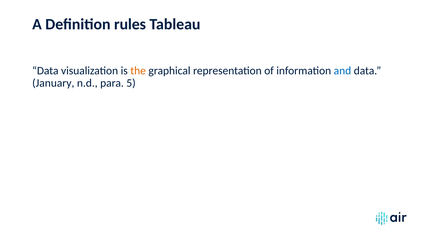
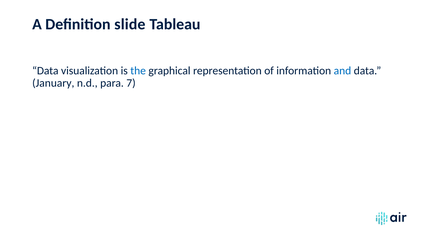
rules: rules -> slide
the colour: orange -> blue
5: 5 -> 7
